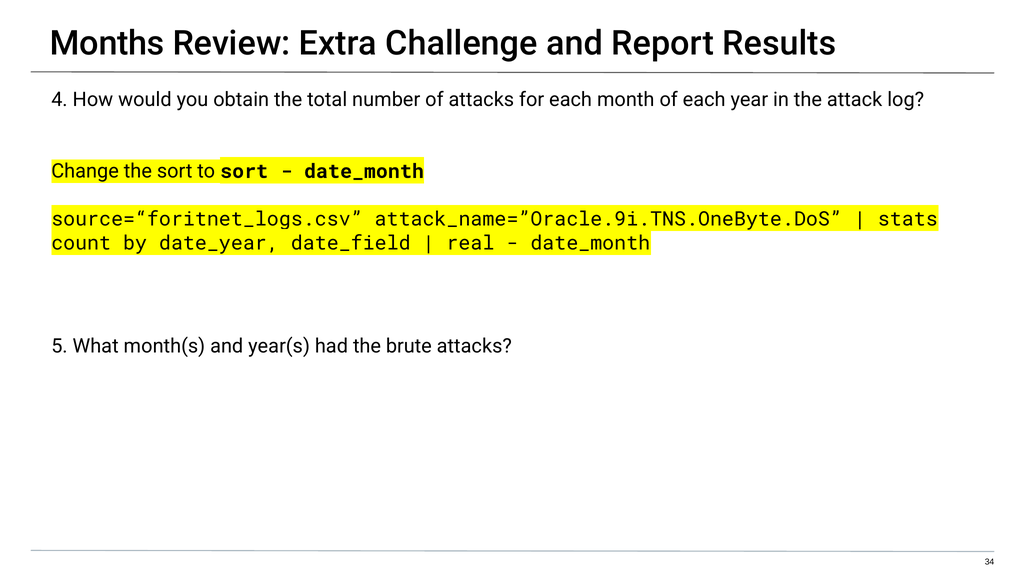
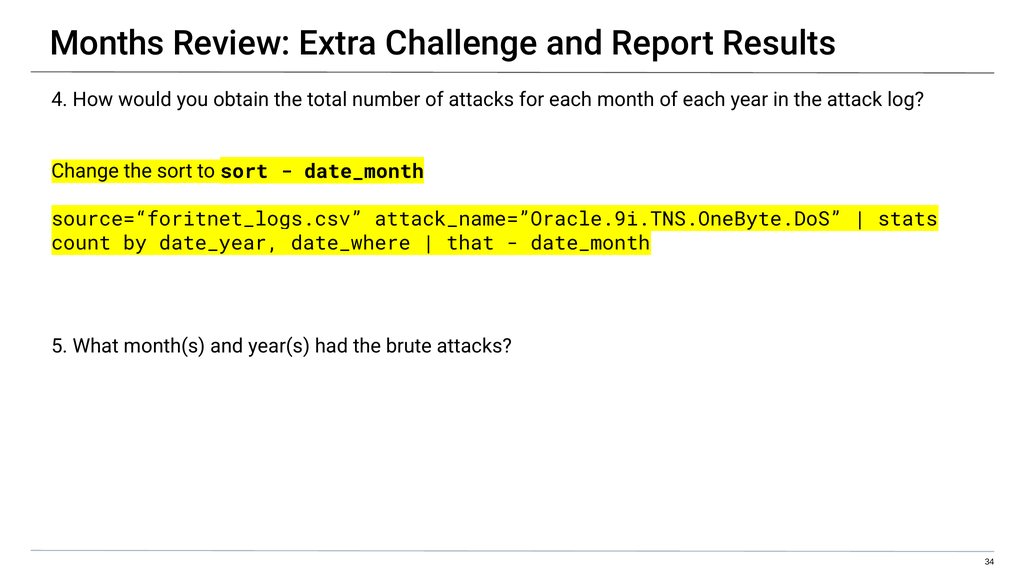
date_field: date_field -> date_where
real: real -> that
